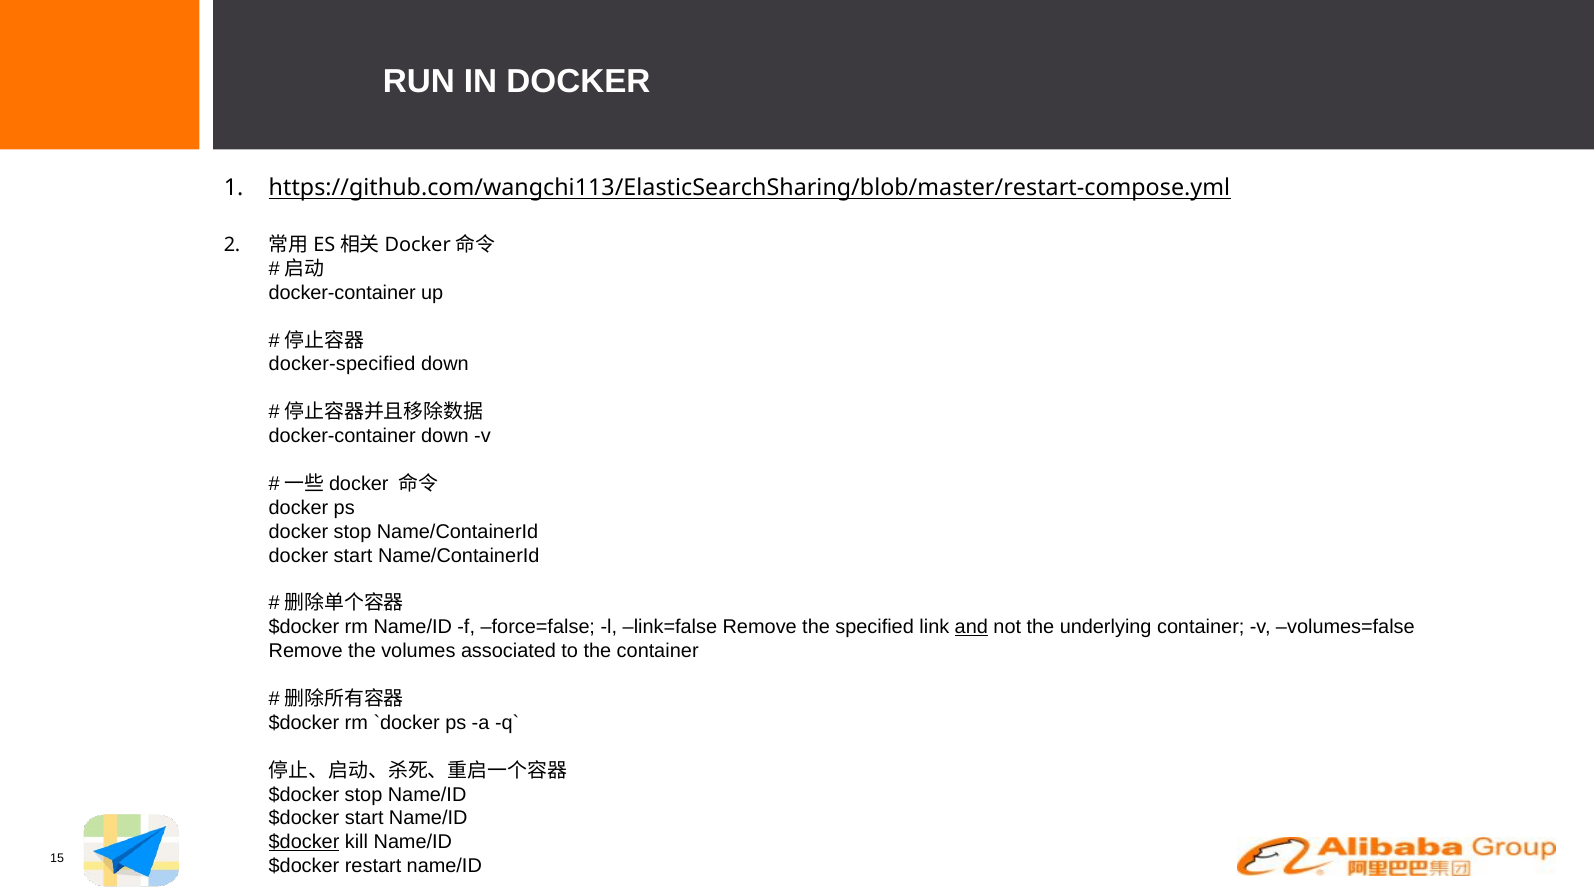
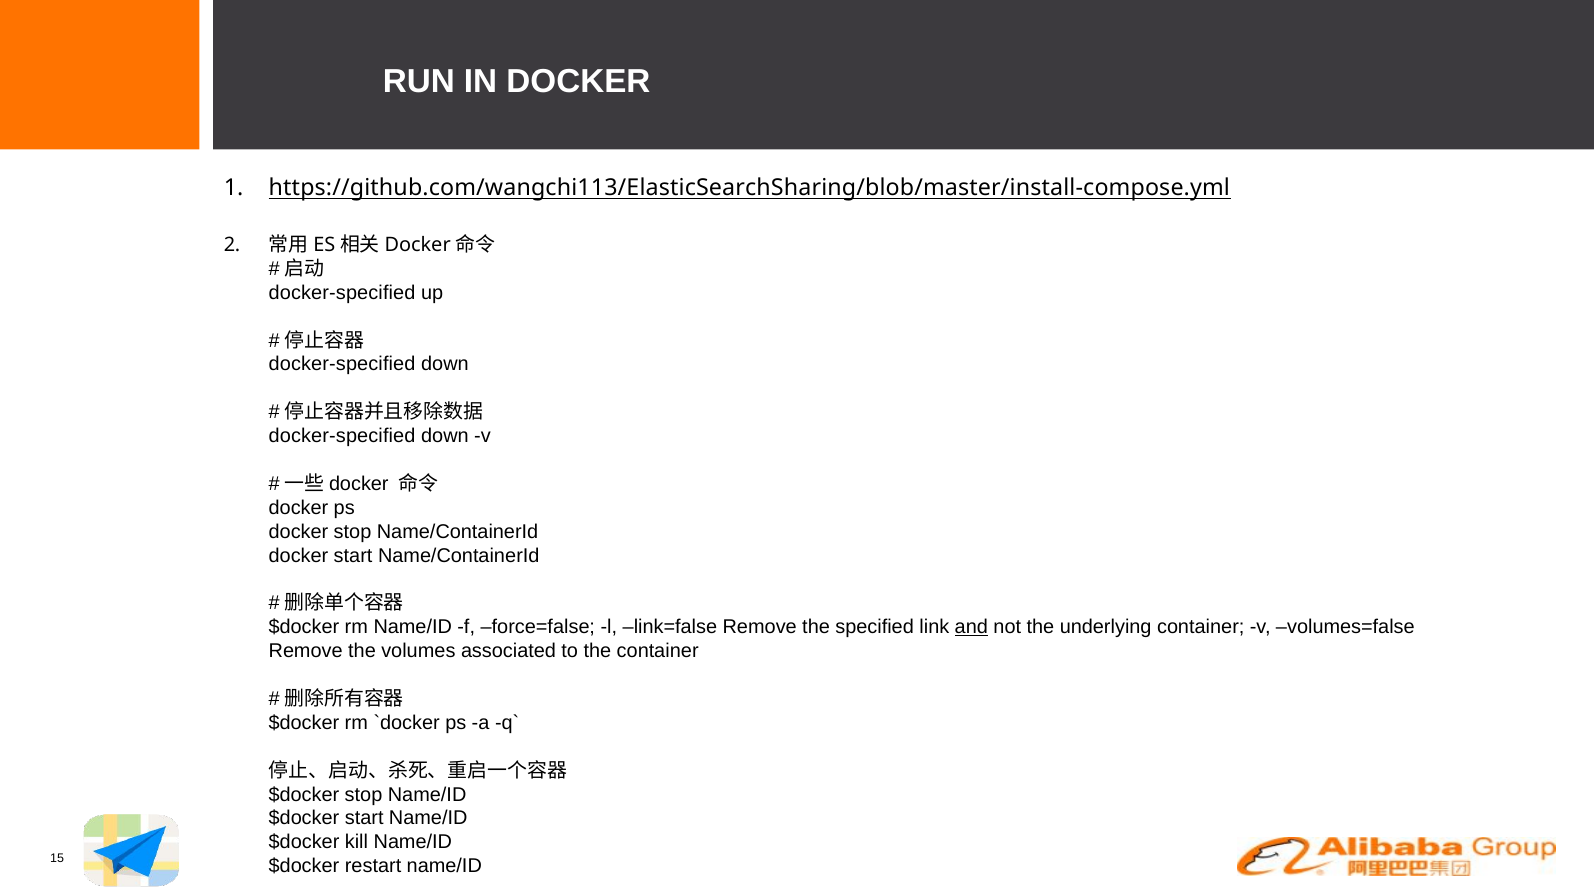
https://github.com/wangchi113/ElasticSearchSharing/blob/master/restart-compose.yml: https://github.com/wangchi113/ElasticSearchSharing/blob/master/restart-compose.yml -> https://github.com/wangchi113/ElasticSearchSharing/blob/master/install-compose.yml
docker-container at (342, 293): docker-container -> docker-specified
docker-container at (342, 436): docker-container -> docker-specified
$docker at (304, 843) underline: present -> none
